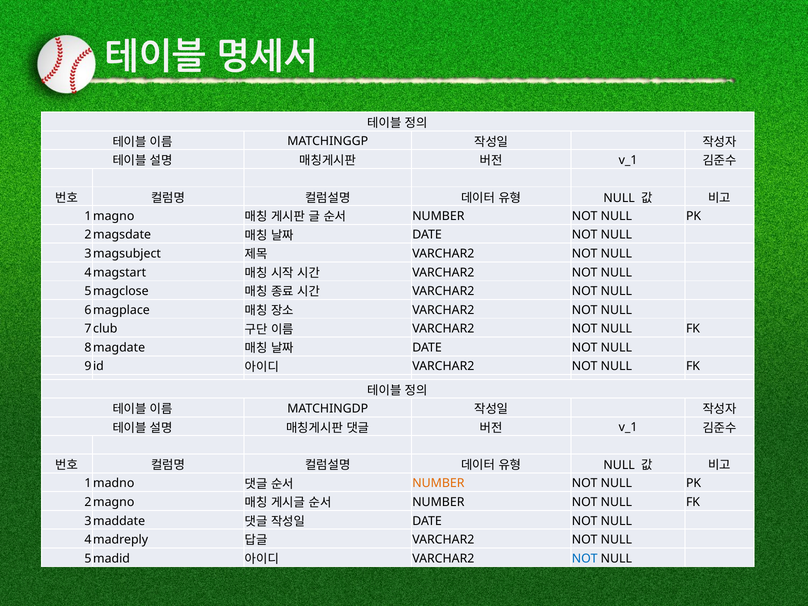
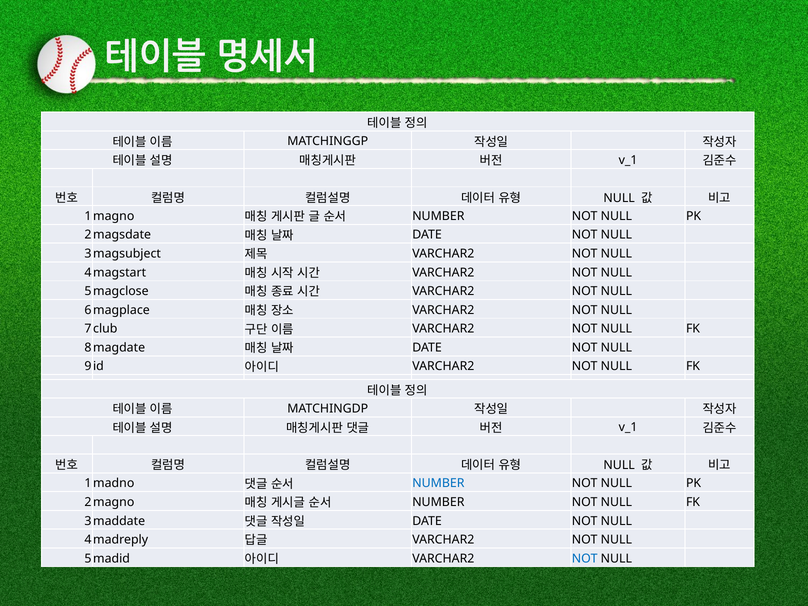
NUMBER at (438, 483) colour: orange -> blue
